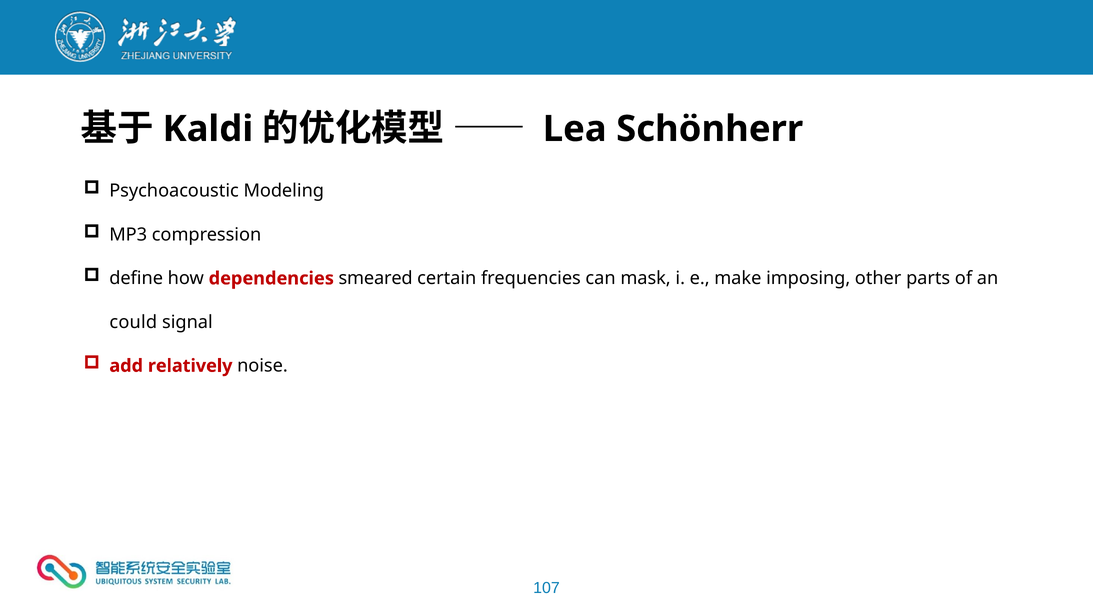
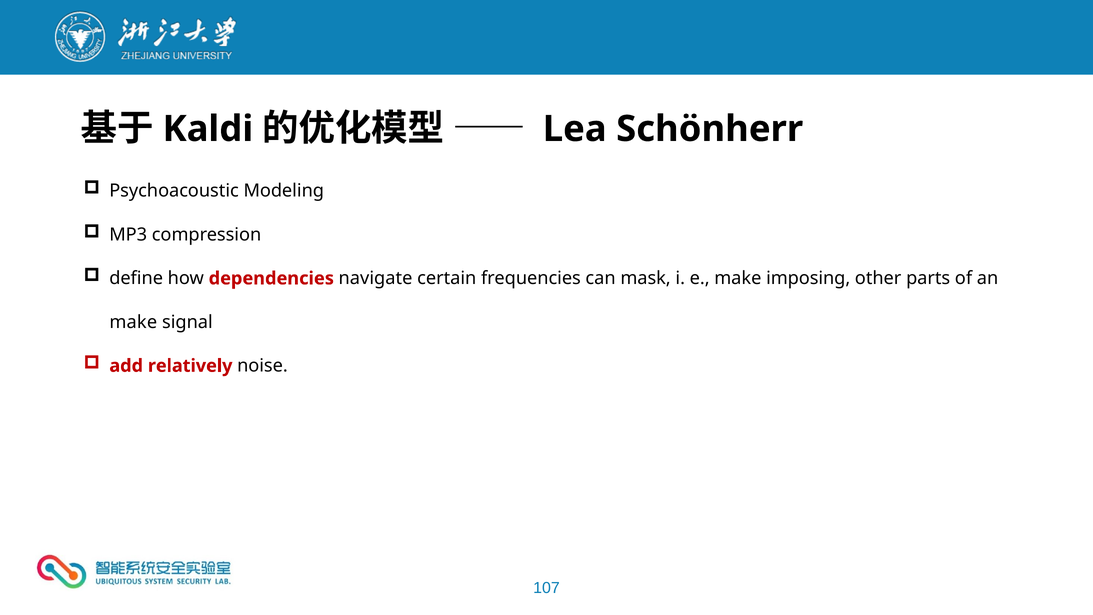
smeared: smeared -> navigate
could at (133, 322): could -> make
